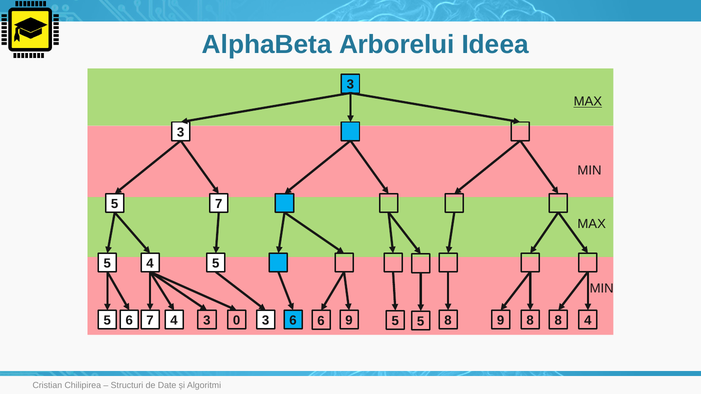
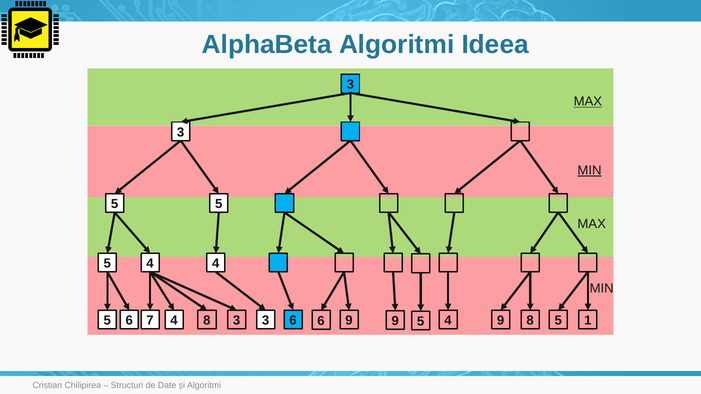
AlphaBeta Arborelui: Arborelui -> Algoritmi
MIN at (589, 171) underline: none -> present
7 at (219, 204): 7 -> 5
5 5: 5 -> 4
5 at (395, 321): 5 -> 9
3 8: 8 -> 4
5 3: 3 -> 8
4 0: 0 -> 3
9 8: 8 -> 5
9 4: 4 -> 1
